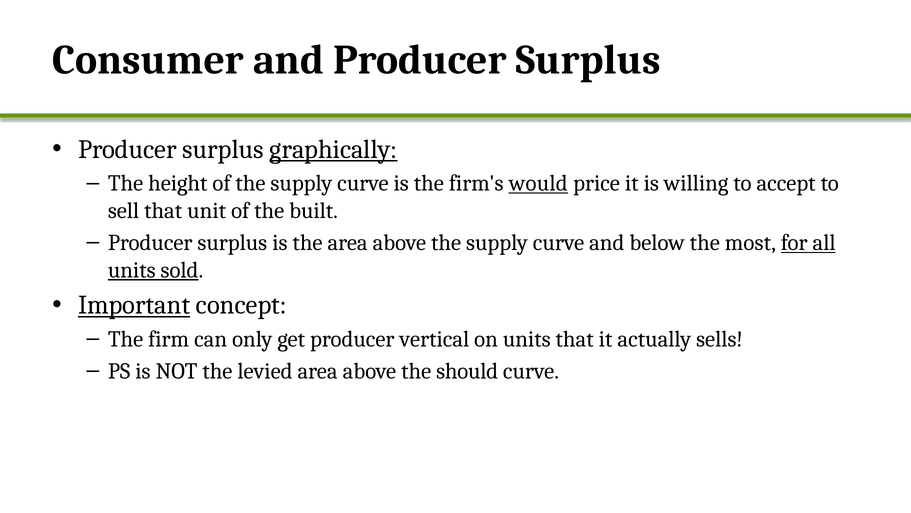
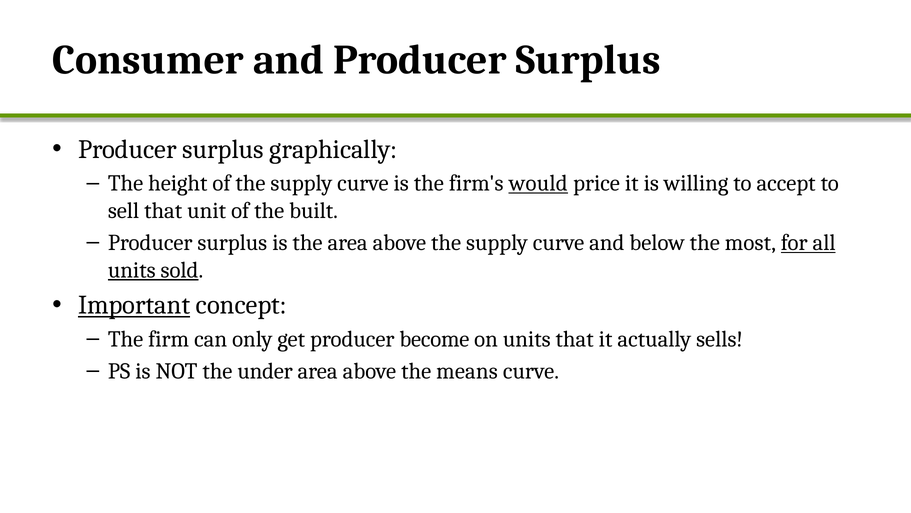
graphically underline: present -> none
vertical: vertical -> become
levied: levied -> under
should: should -> means
